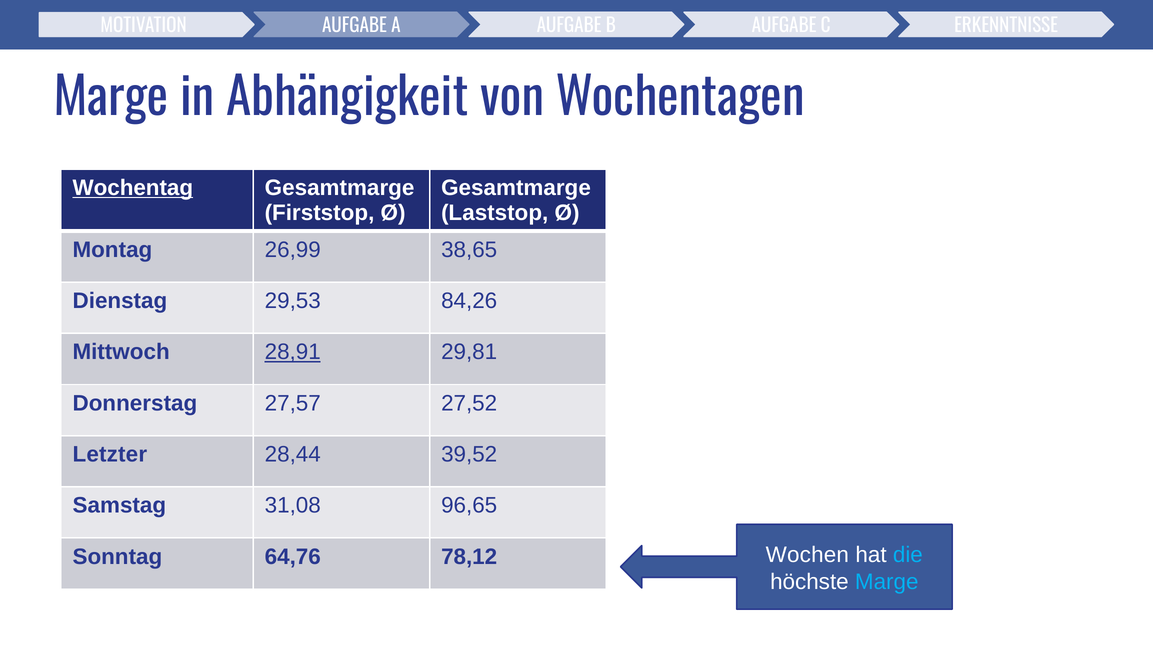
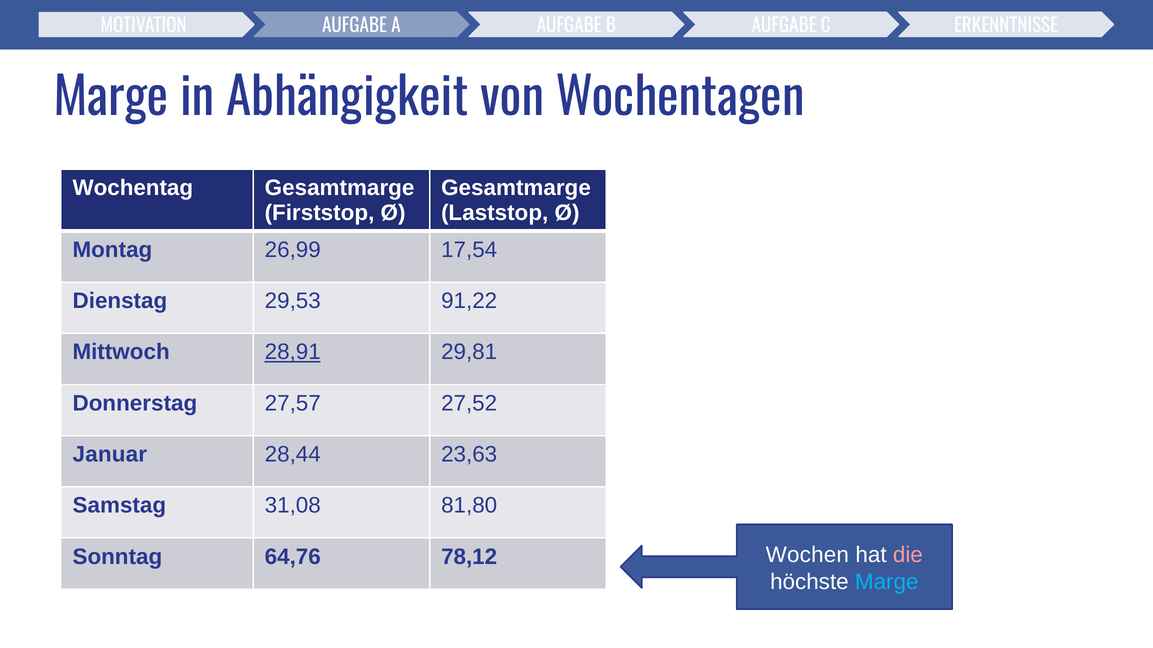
Wochentag underline: present -> none
38,65: 38,65 -> 17,54
84,26: 84,26 -> 91,22
Letzter: Letzter -> Januar
39,52: 39,52 -> 23,63
96,65: 96,65 -> 81,80
die colour: light blue -> pink
